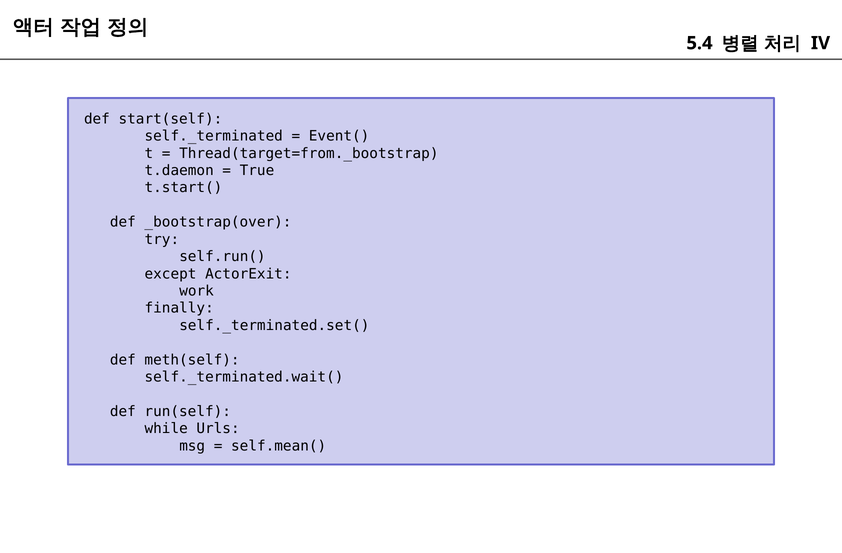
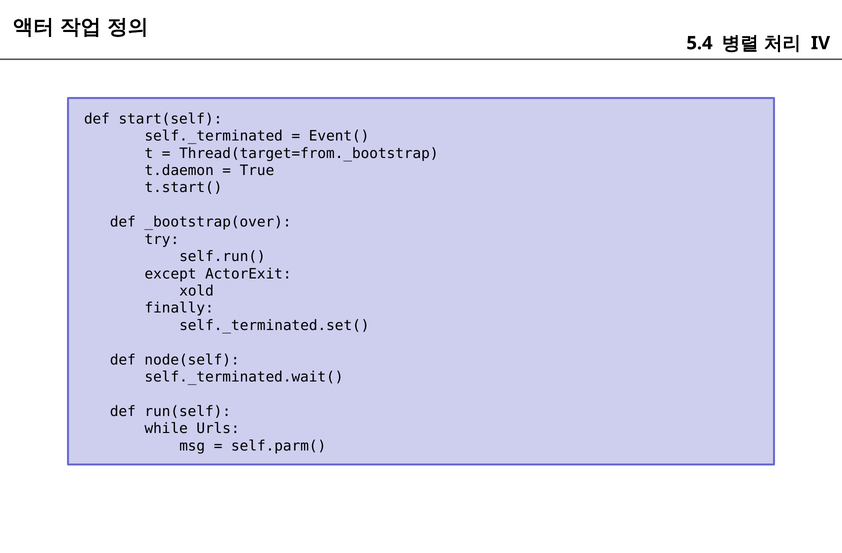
work: work -> xold
meth(self: meth(self -> node(self
self.mean(: self.mean( -> self.parm(
